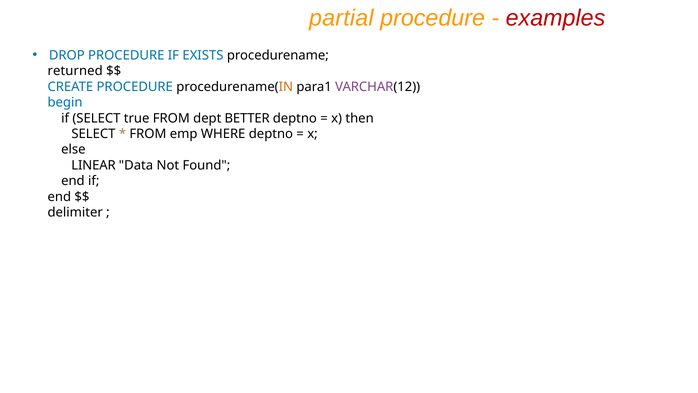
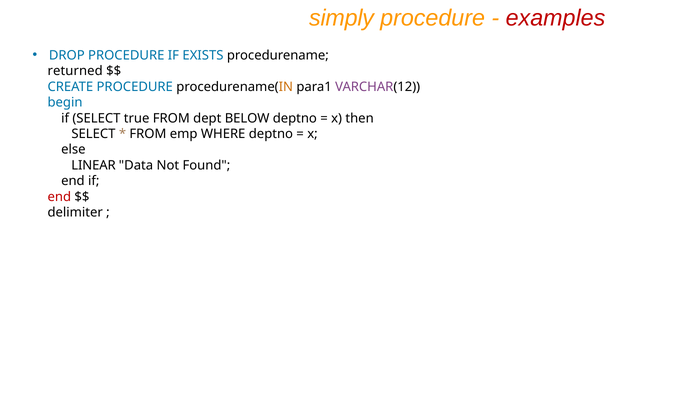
partial: partial -> simply
BETTER: BETTER -> BELOW
end at (59, 197) colour: black -> red
